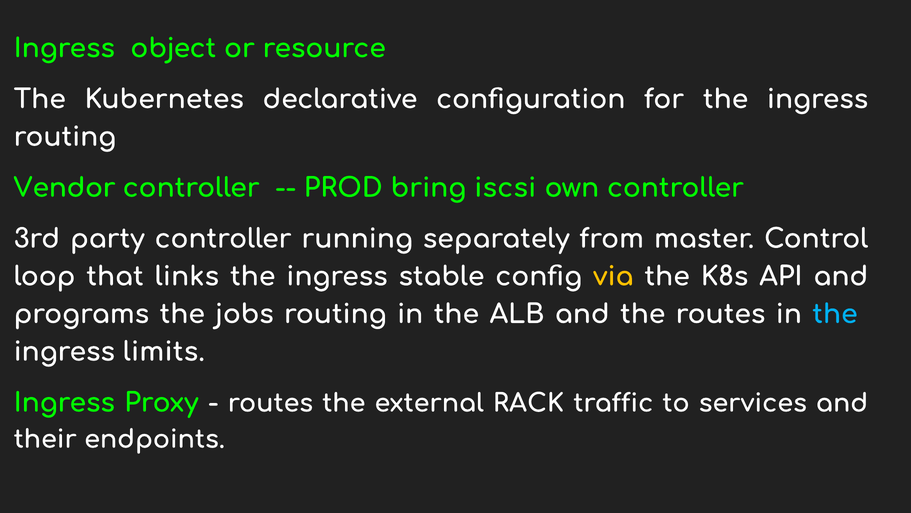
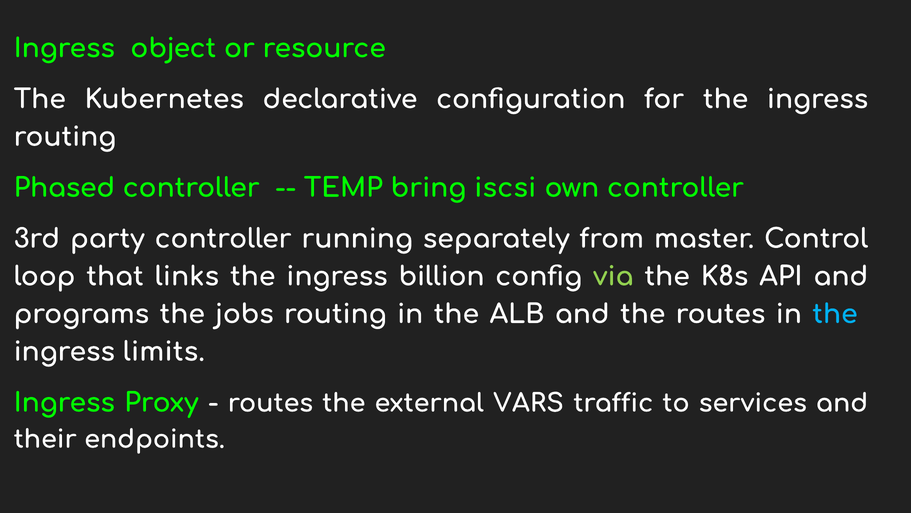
Vendor: Vendor -> Phased
PROD: PROD -> TEMP
stable: stable -> billion
via colour: yellow -> light green
RACK: RACK -> VARS
